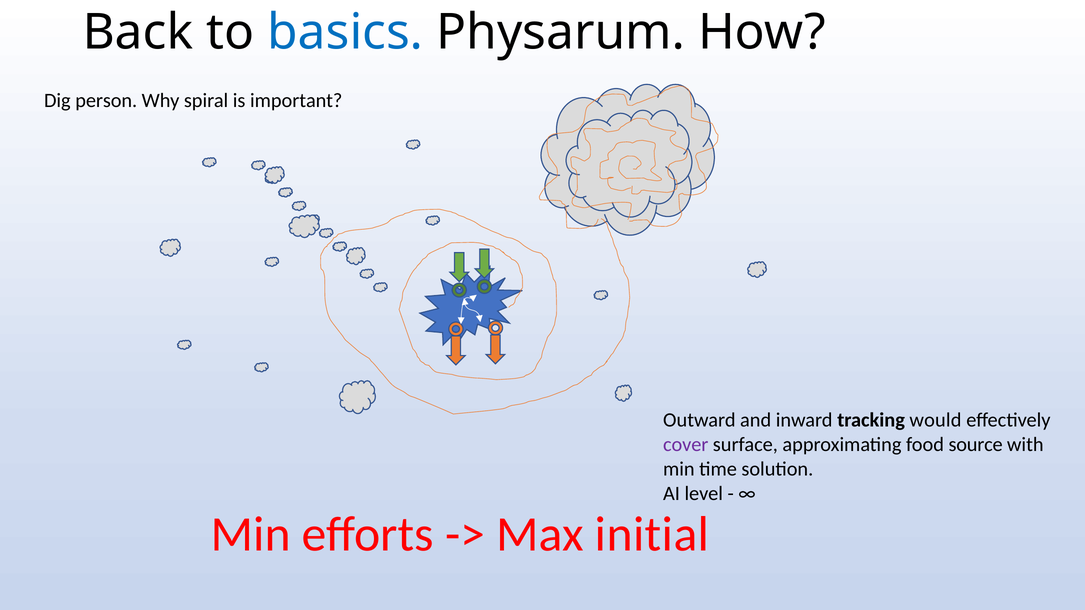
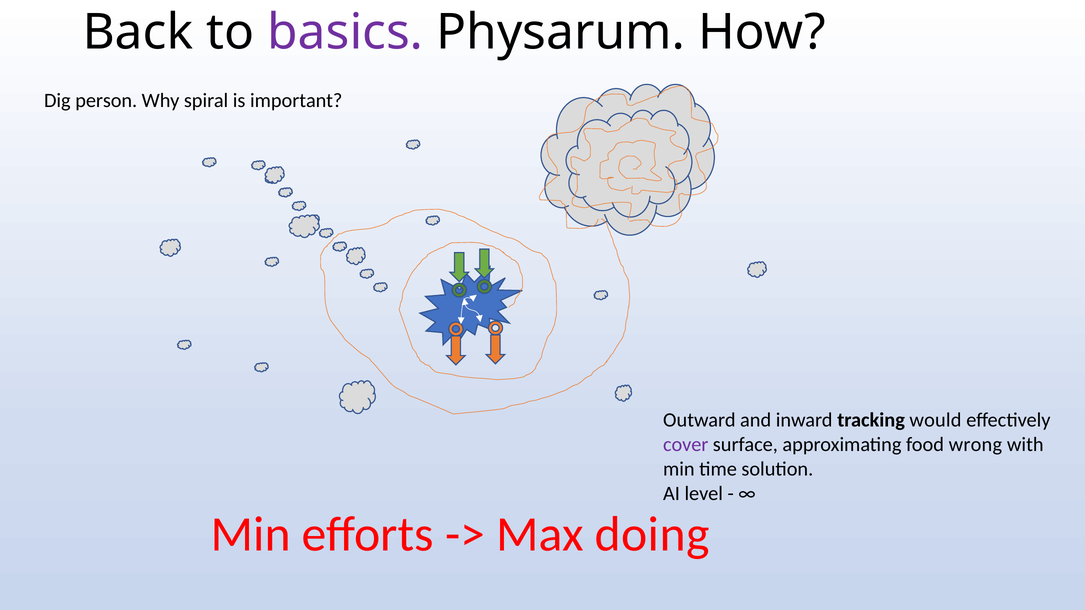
basics colour: blue -> purple
source: source -> wrong
initial: initial -> doing
